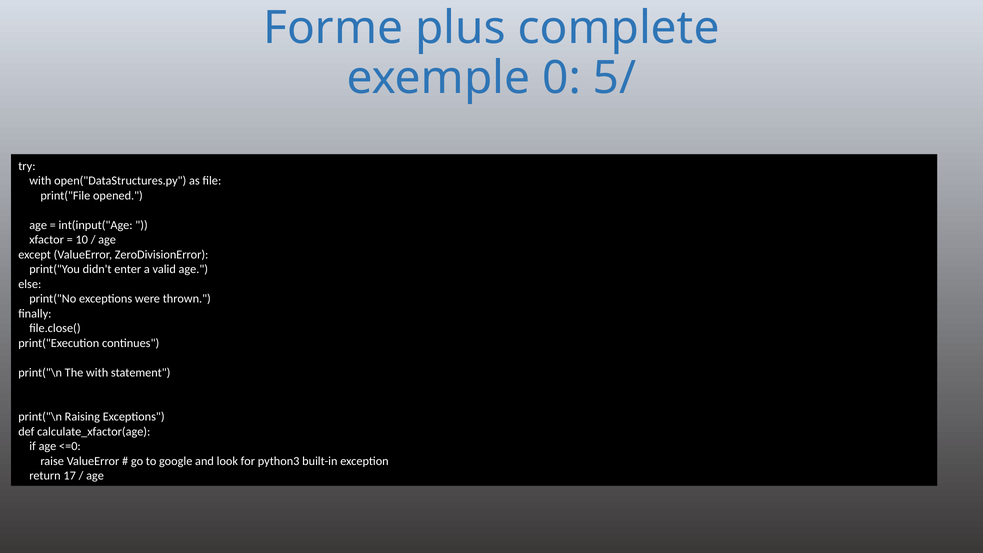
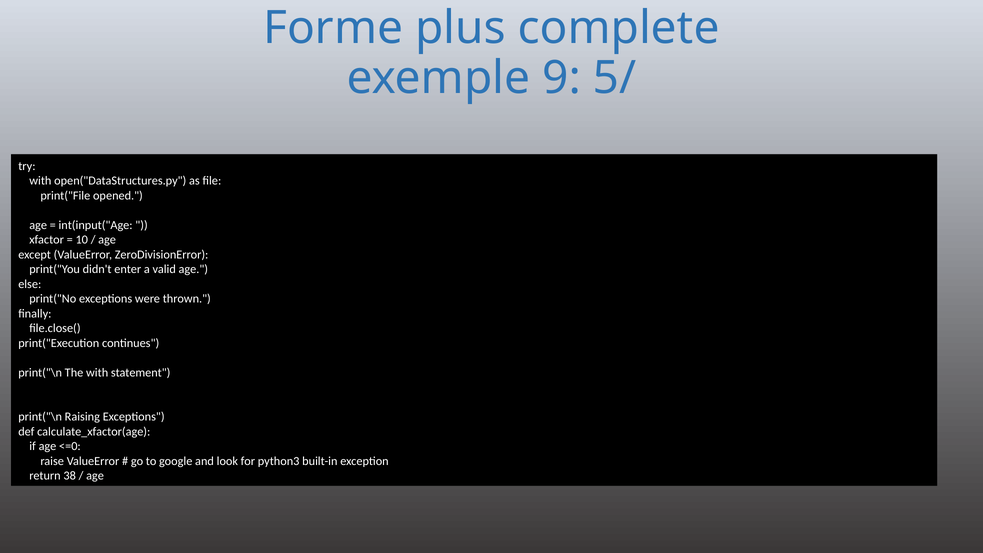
0: 0 -> 9
17: 17 -> 38
